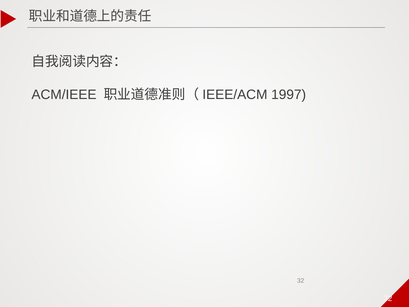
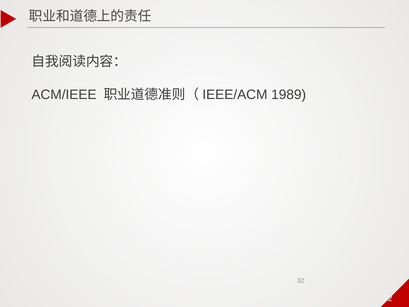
1997: 1997 -> 1989
